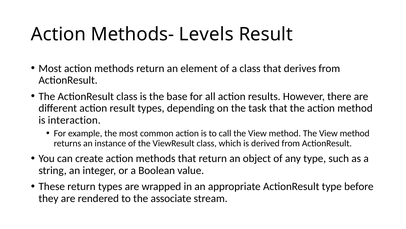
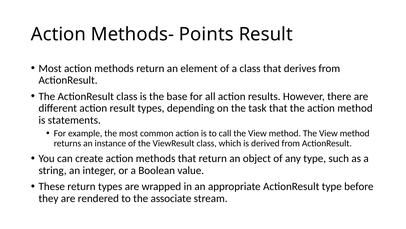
Levels: Levels -> Points
interaction: interaction -> statements
